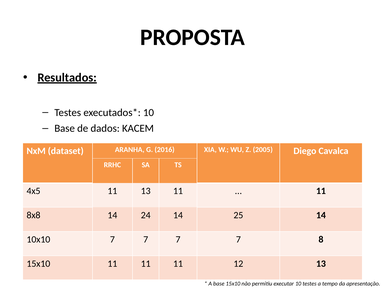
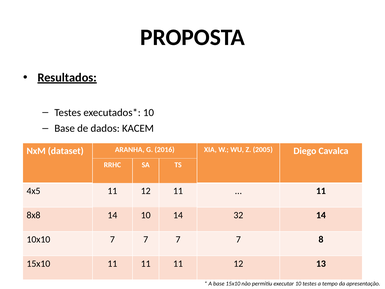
4x5 11 13: 13 -> 12
14 24: 24 -> 10
25: 25 -> 32
